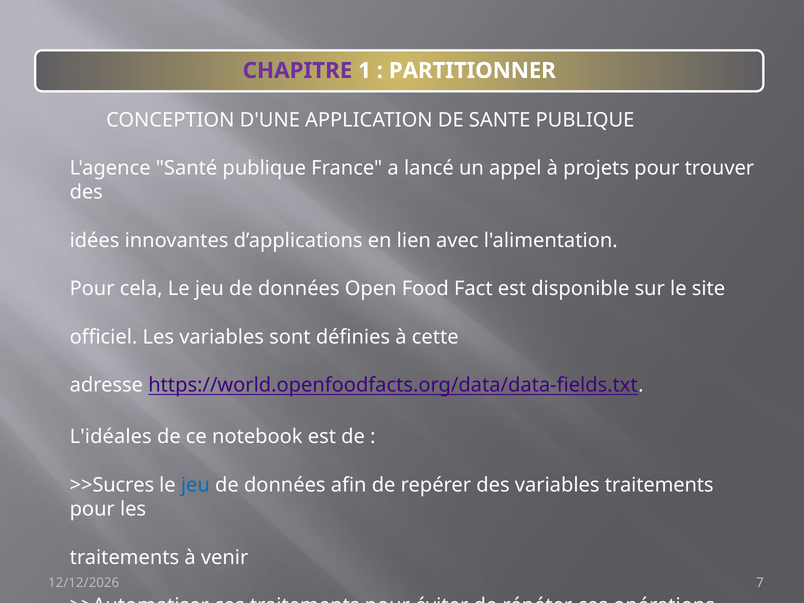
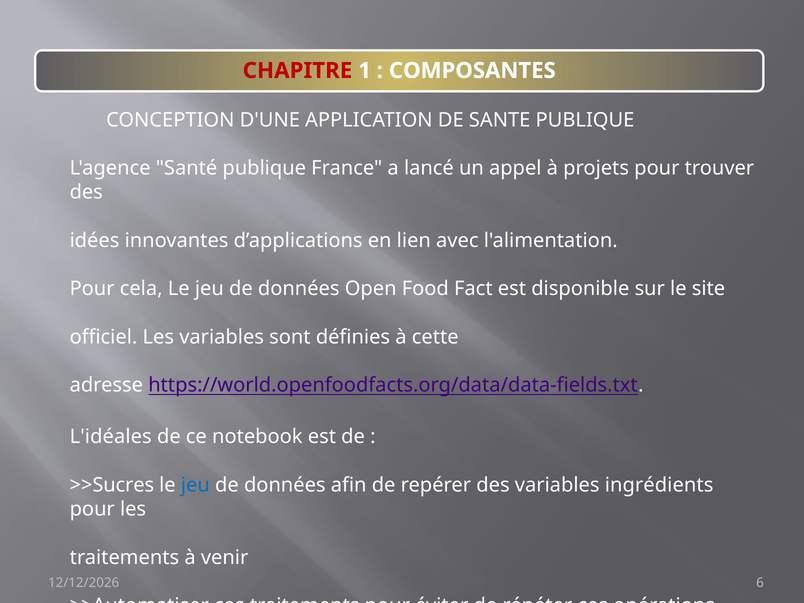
CHAPITRE colour: purple -> red
PARTITIONNER: PARTITIONNER -> COMPOSANTES
variables traitements: traitements -> ingrédients
7: 7 -> 6
